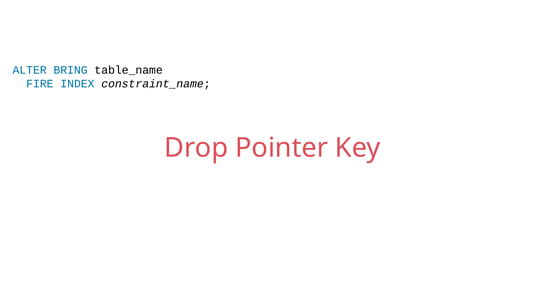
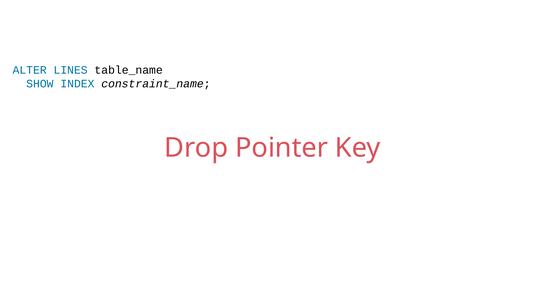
BRING: BRING -> LINES
FIRE: FIRE -> SHOW
